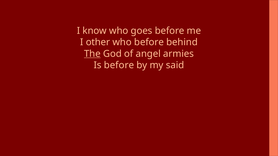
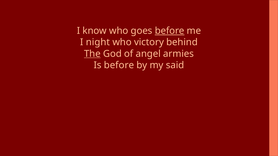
before at (170, 31) underline: none -> present
other: other -> night
who before: before -> victory
